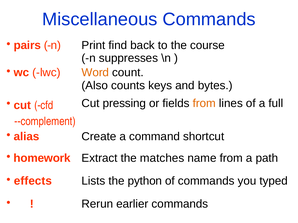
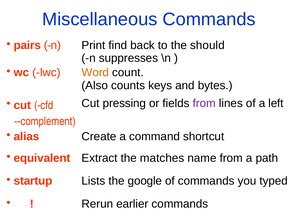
course: course -> should
from at (204, 103) colour: orange -> purple
full: full -> left
homework: homework -> equivalent
effects: effects -> startup
python: python -> google
